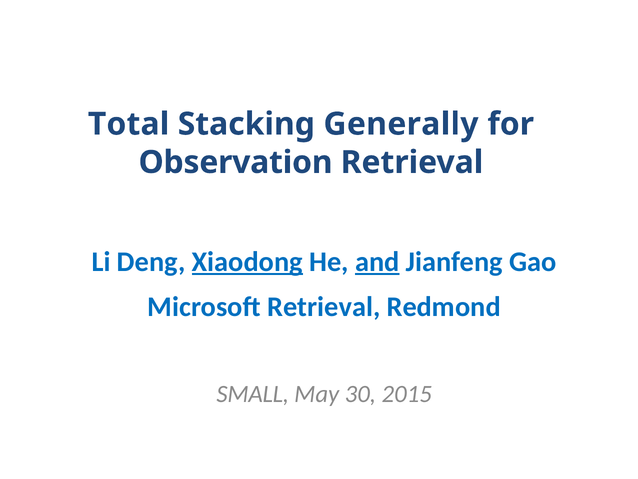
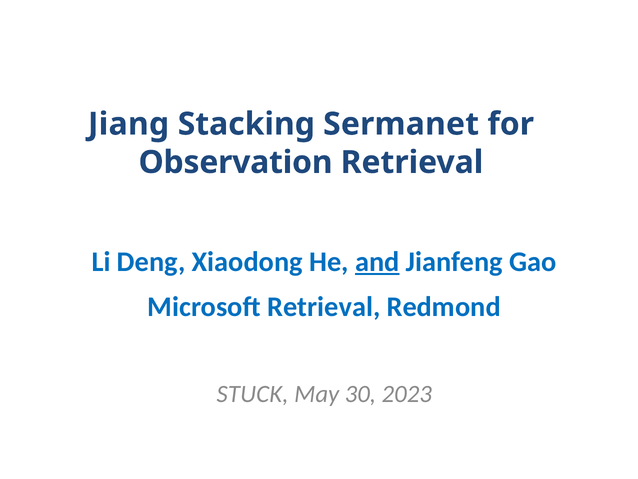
Total: Total -> Jiang
Generally: Generally -> Sermanet
Xiaodong underline: present -> none
SMALL: SMALL -> STUCK
2015: 2015 -> 2023
